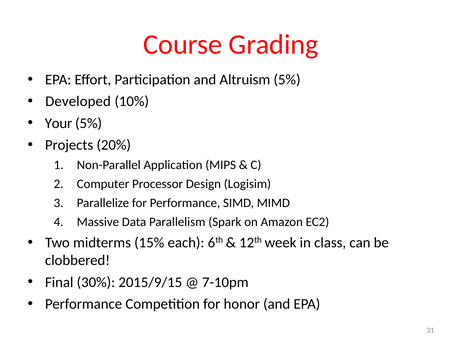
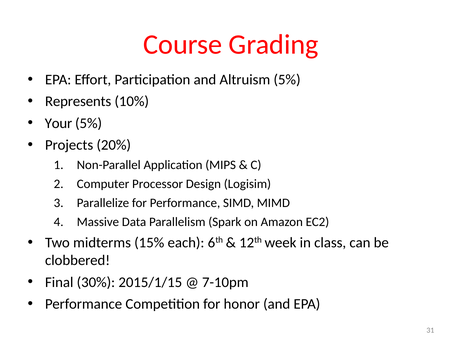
Developed: Developed -> Represents
2015/9/15: 2015/9/15 -> 2015/1/15
